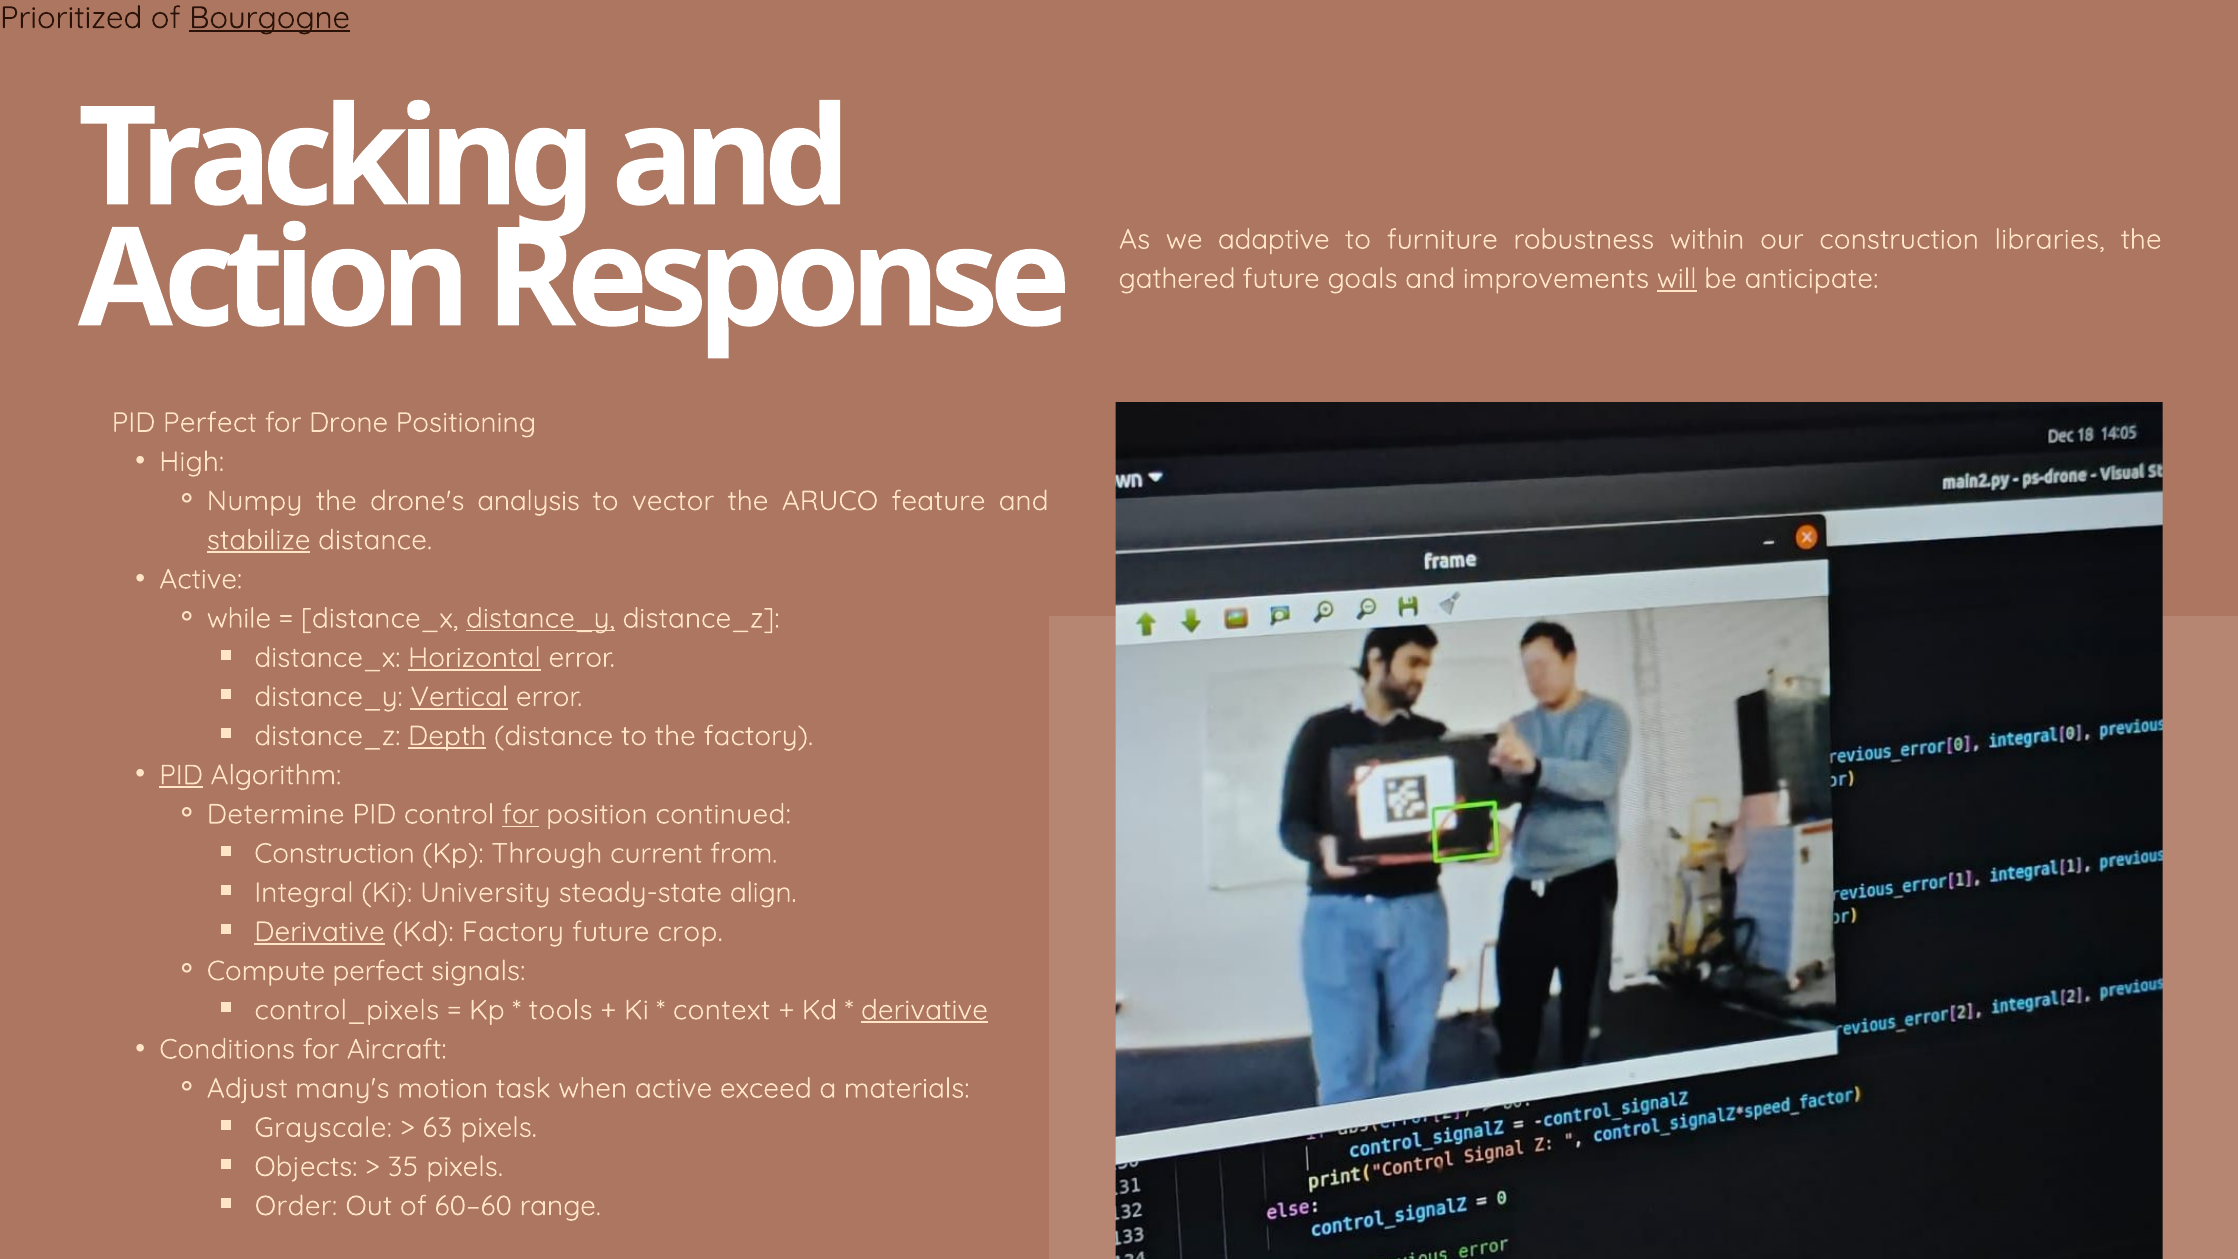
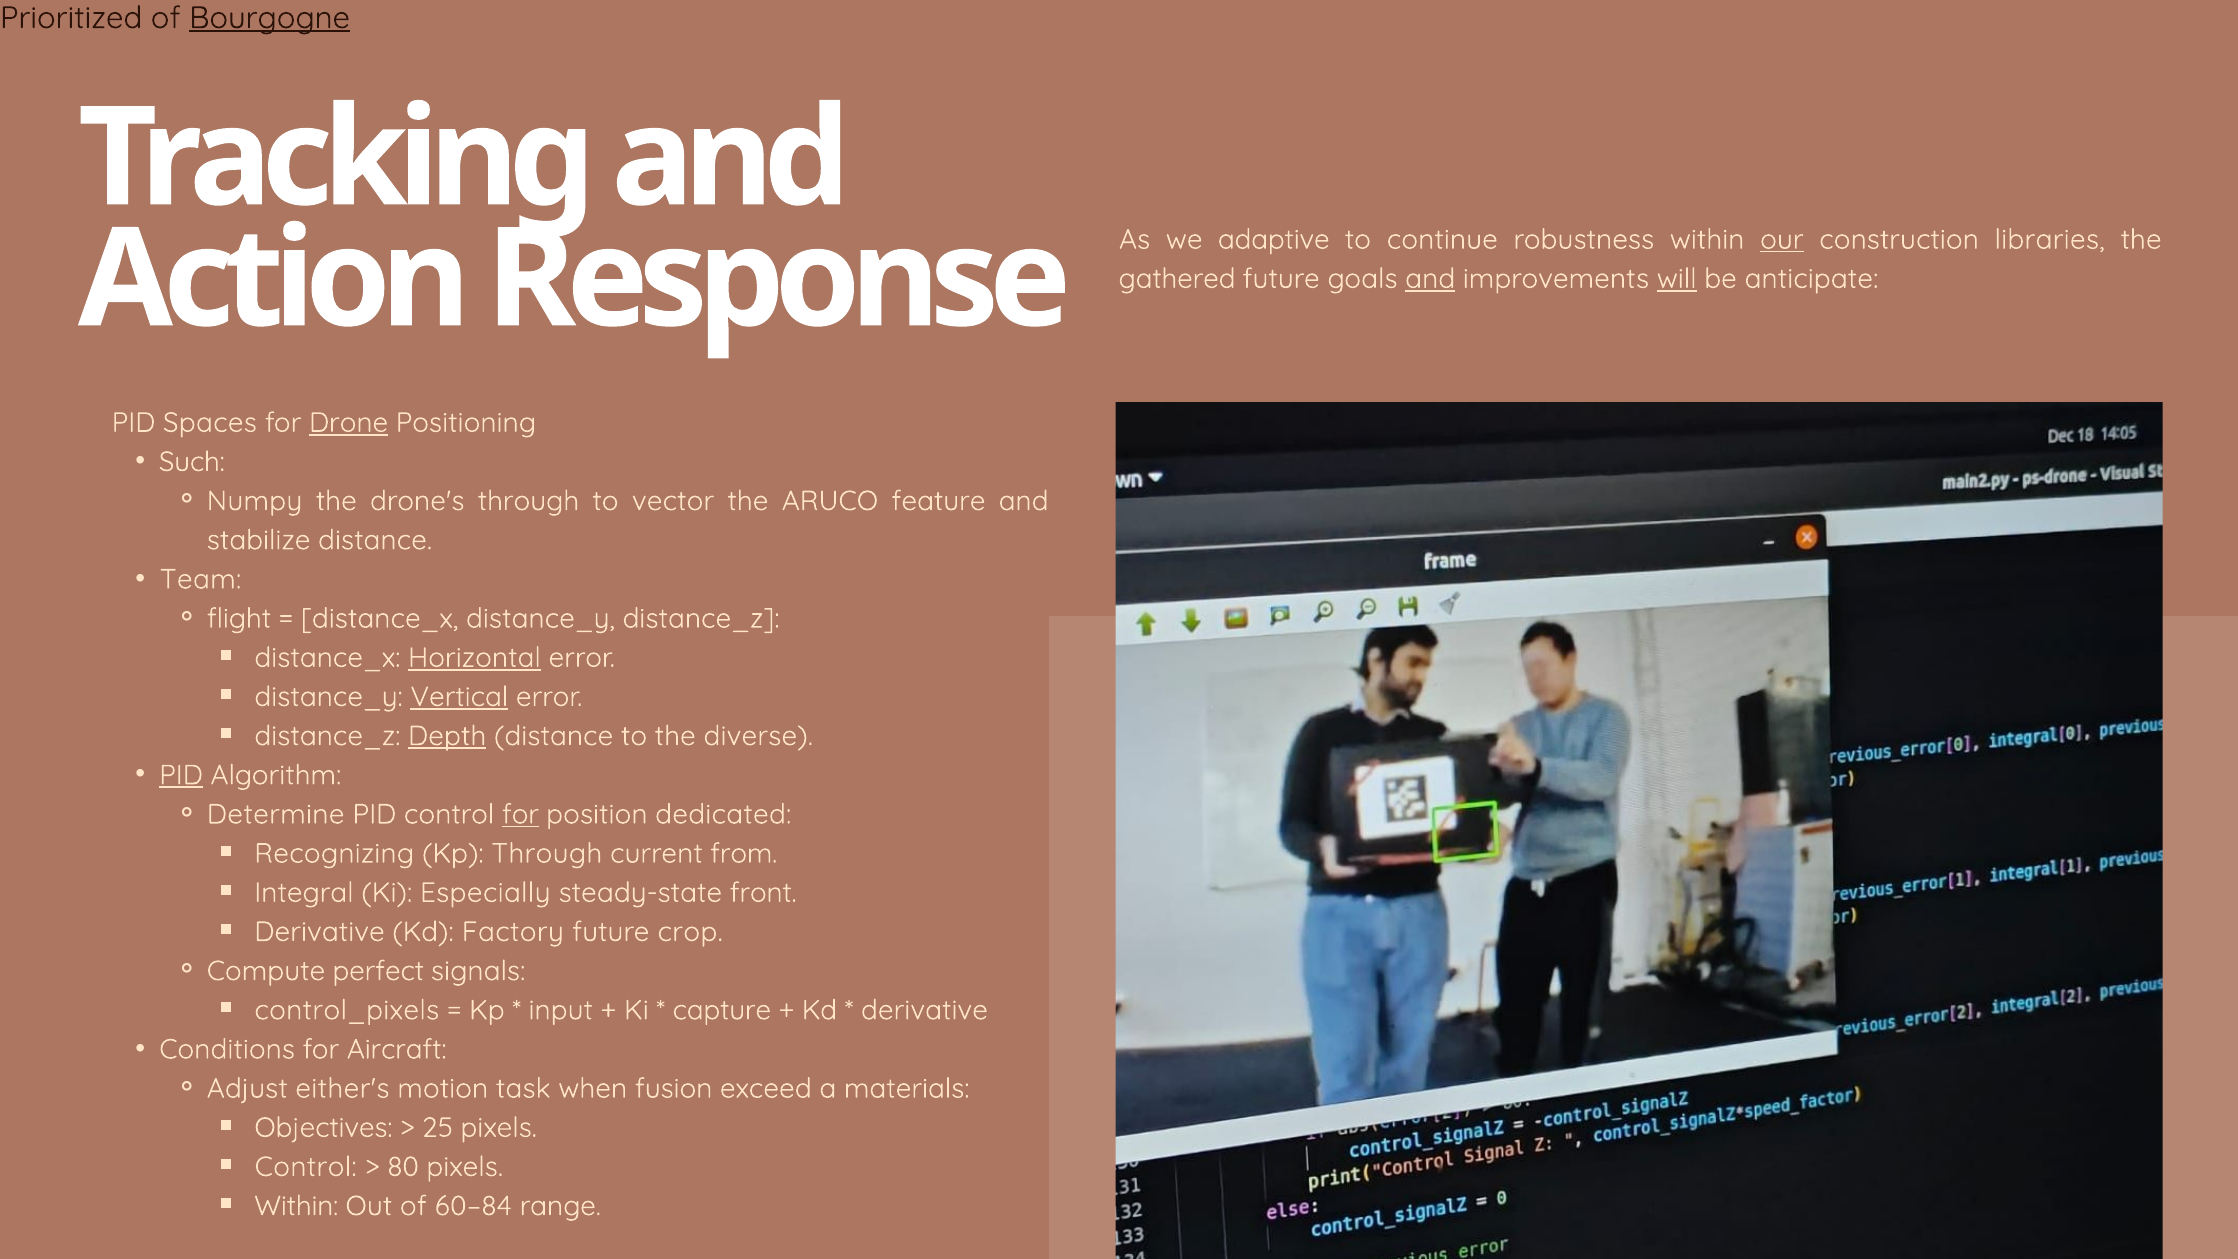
furniture: furniture -> continue
our underline: none -> present
and at (1430, 279) underline: none -> present
PID Perfect: Perfect -> Spaces
Drone underline: none -> present
High: High -> Such
drone's analysis: analysis -> through
stabilize underline: present -> none
Active at (201, 579): Active -> Team
while: while -> flight
distance_y at (540, 618) underline: present -> none
the factory: factory -> diverse
continued: continued -> dedicated
Construction at (334, 853): Construction -> Recognizing
University: University -> Especially
align: align -> front
Derivative at (320, 932) underline: present -> none
tools: tools -> input
context: context -> capture
derivative at (924, 1010) underline: present -> none
many's: many's -> either's
when active: active -> fusion
Grayscale: Grayscale -> Objectives
63: 63 -> 25
Objects at (306, 1167): Objects -> Control
35: 35 -> 80
Order at (296, 1206): Order -> Within
60–60: 60–60 -> 60–84
